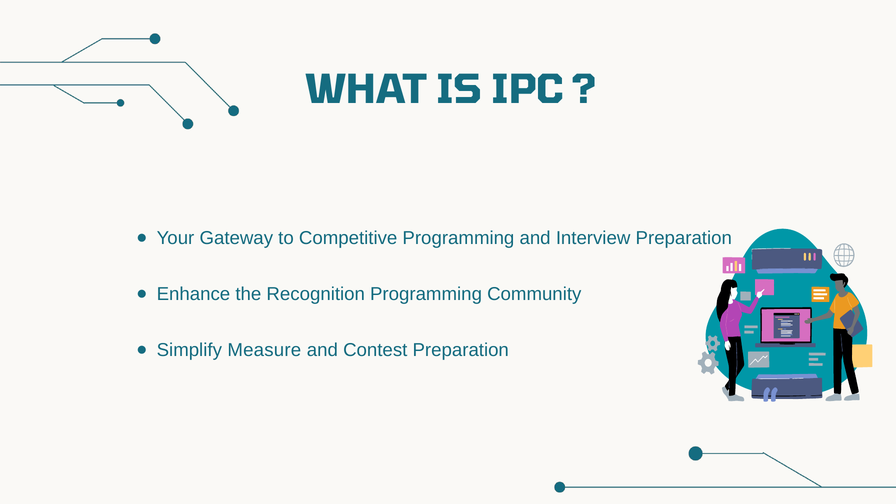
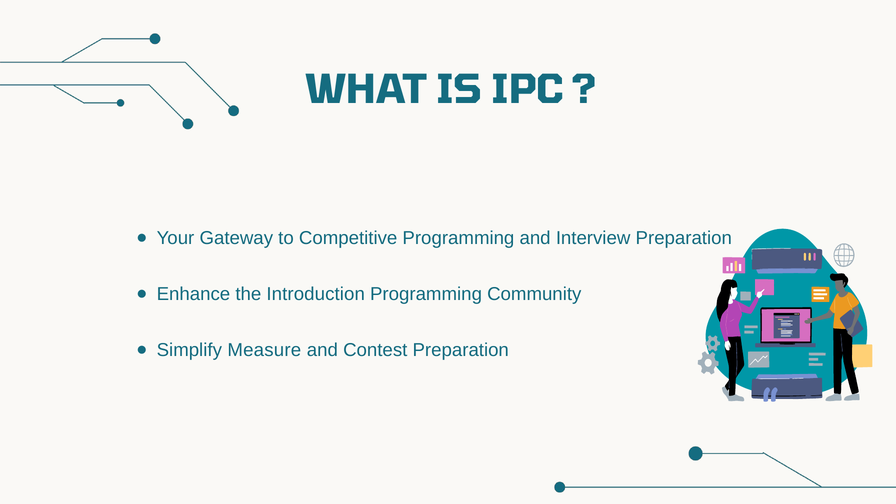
Recognition: Recognition -> Introduction
